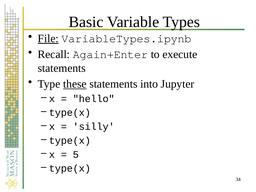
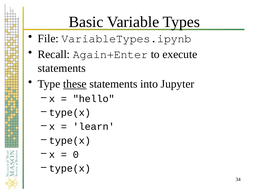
File underline: present -> none
silly: silly -> learn
5: 5 -> 0
